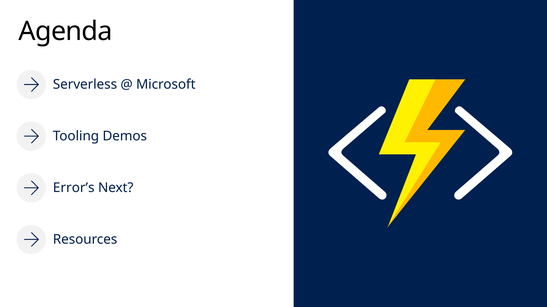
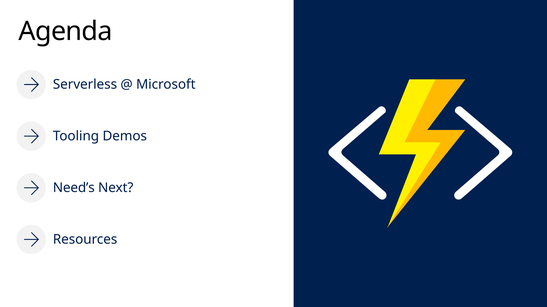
Error’s: Error’s -> Need’s
